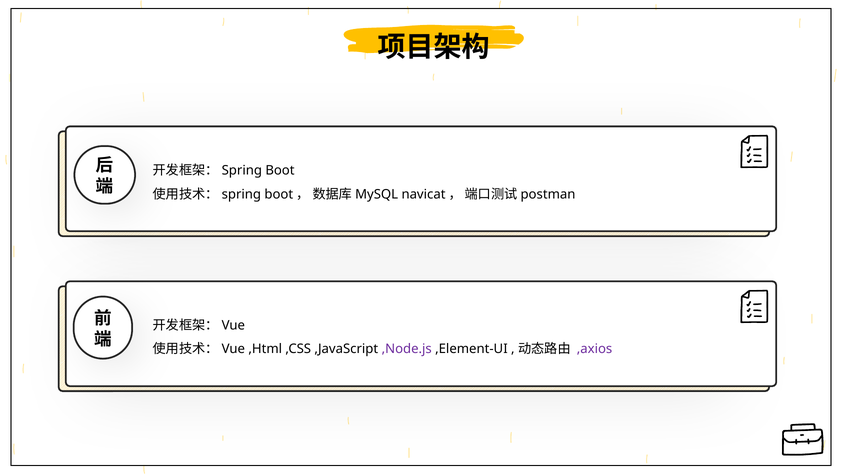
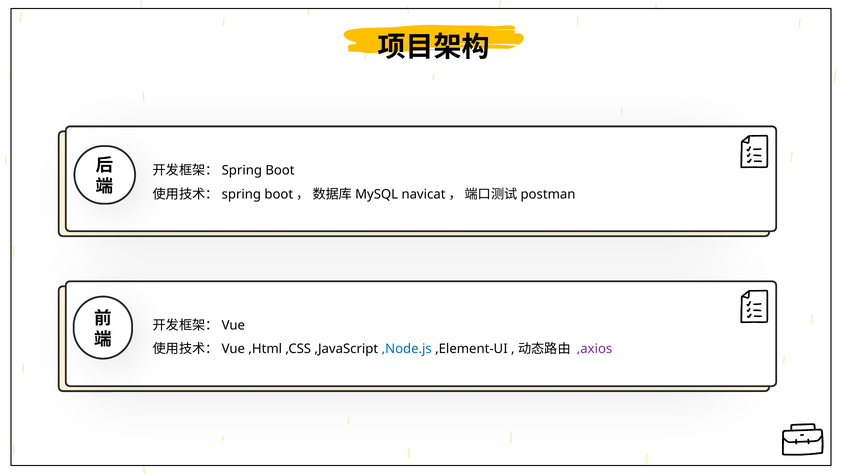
,Node.js colour: purple -> blue
